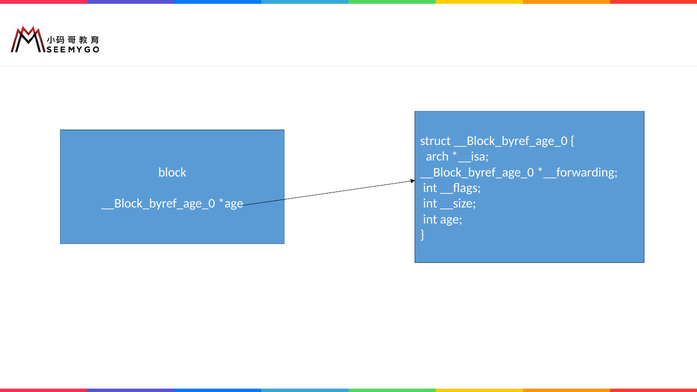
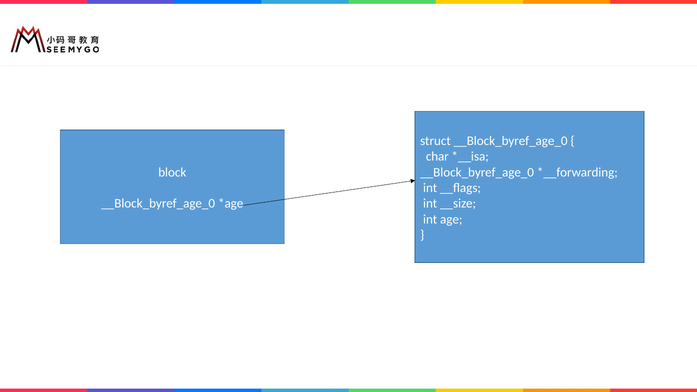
arch: arch -> char
